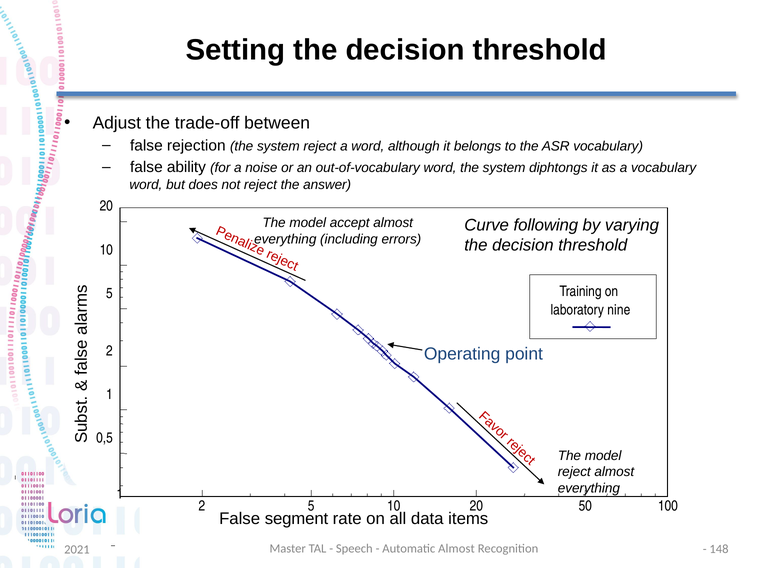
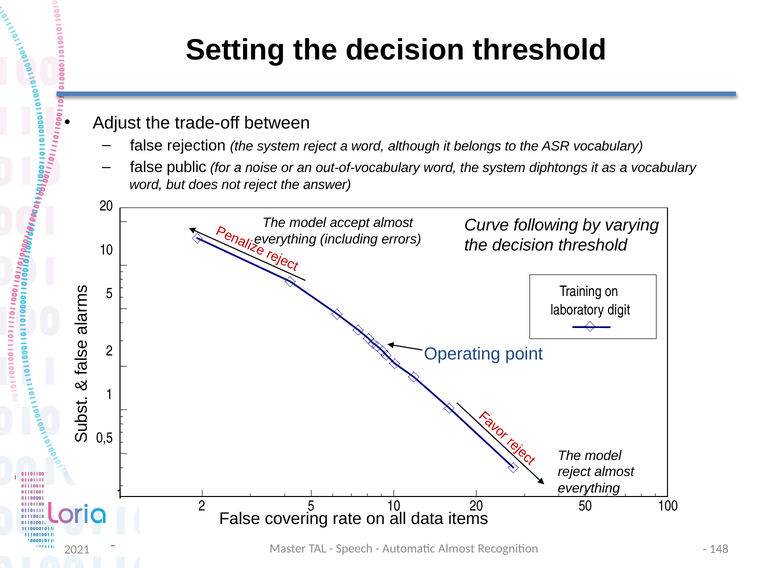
ability: ability -> public
nine: nine -> digit
segment: segment -> covering
